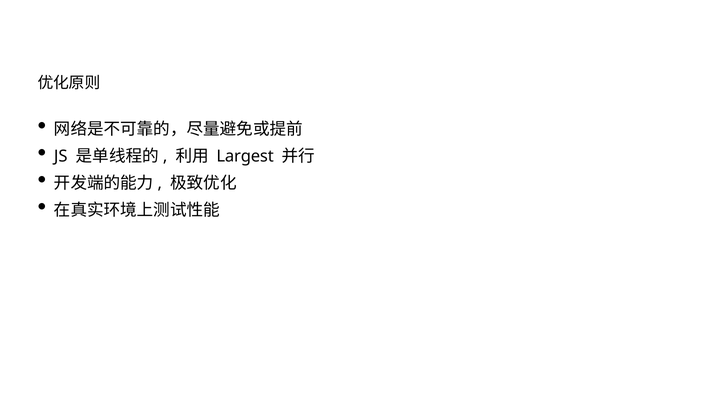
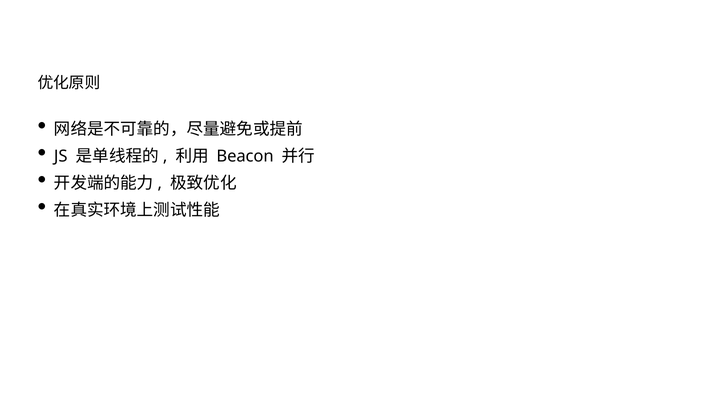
Largest: Largest -> Beacon
